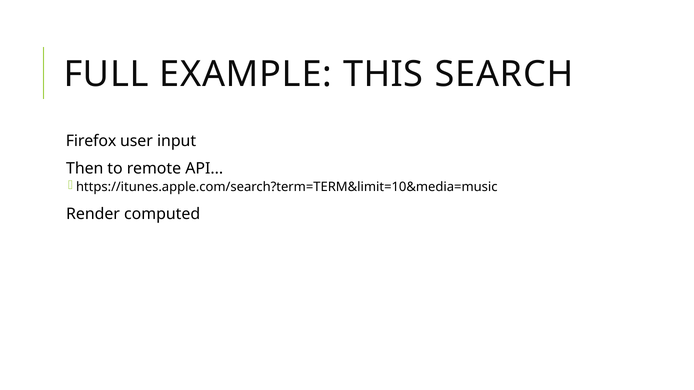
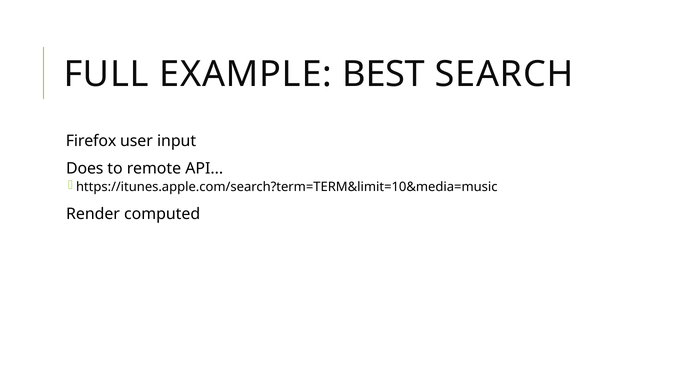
THIS: THIS -> BEST
Then: Then -> Does
